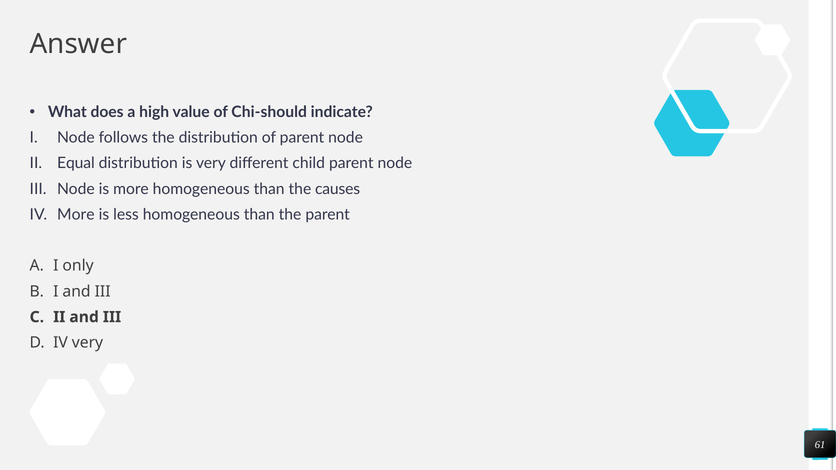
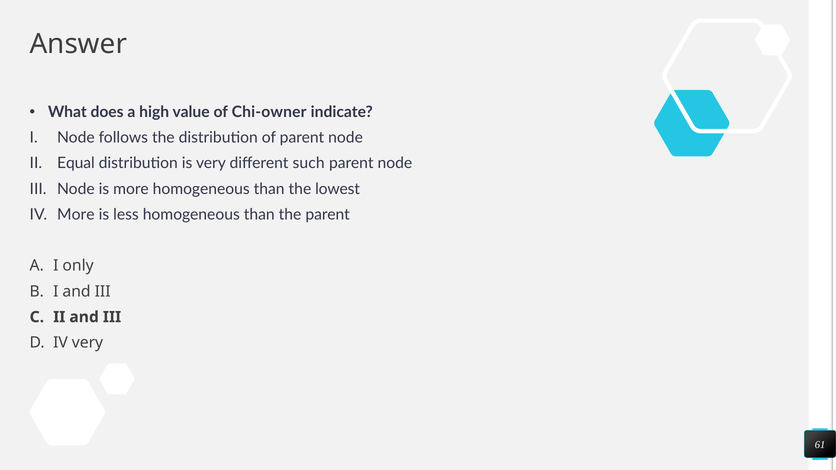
Chi-should: Chi-should -> Chi-owner
child: child -> such
causes: causes -> lowest
